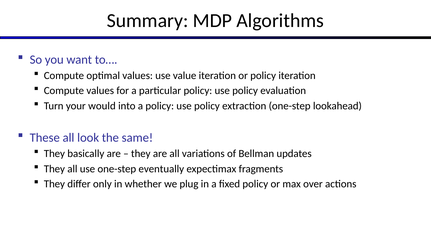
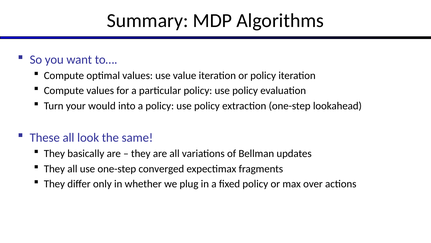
eventually: eventually -> converged
